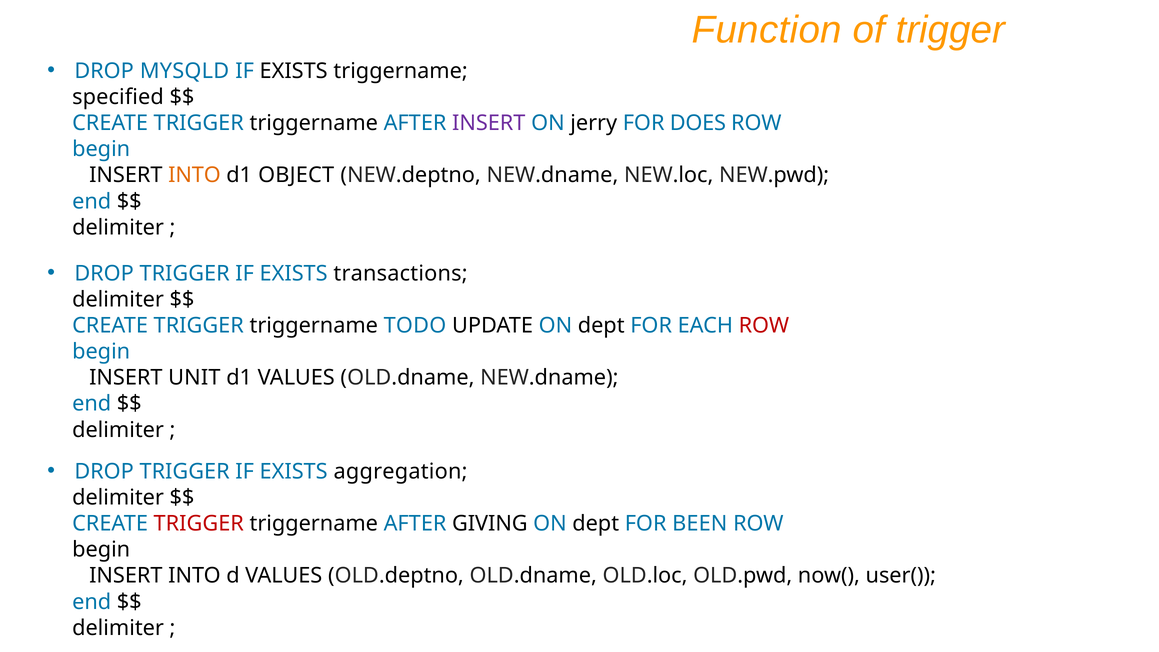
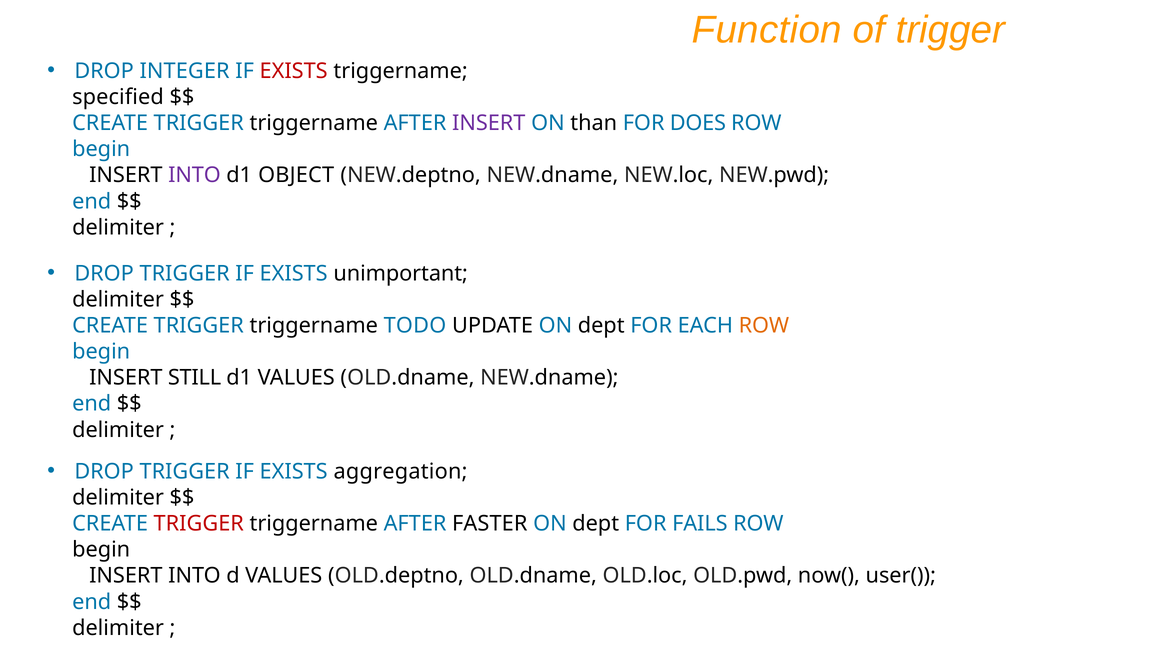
MYSQLD: MYSQLD -> INTEGER
EXISTS at (294, 71) colour: black -> red
jerry: jerry -> than
INTO at (194, 175) colour: orange -> purple
transactions: transactions -> unimportant
ROW at (764, 326) colour: red -> orange
UNIT: UNIT -> STILL
GIVING: GIVING -> FASTER
BEEN: BEEN -> FAILS
